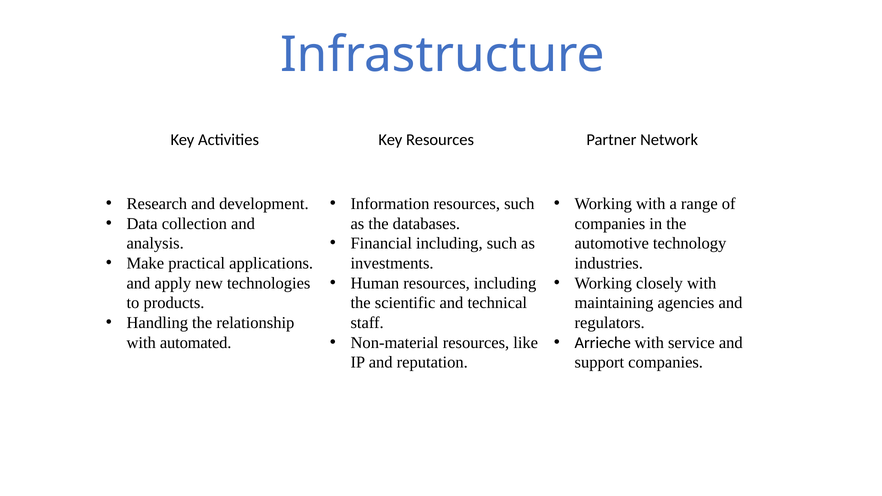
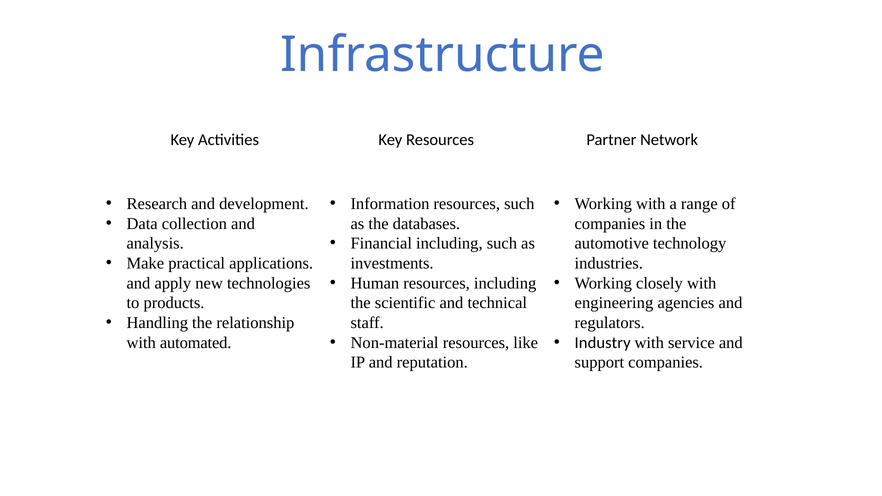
maintaining: maintaining -> engineering
Arrieche: Arrieche -> Industry
